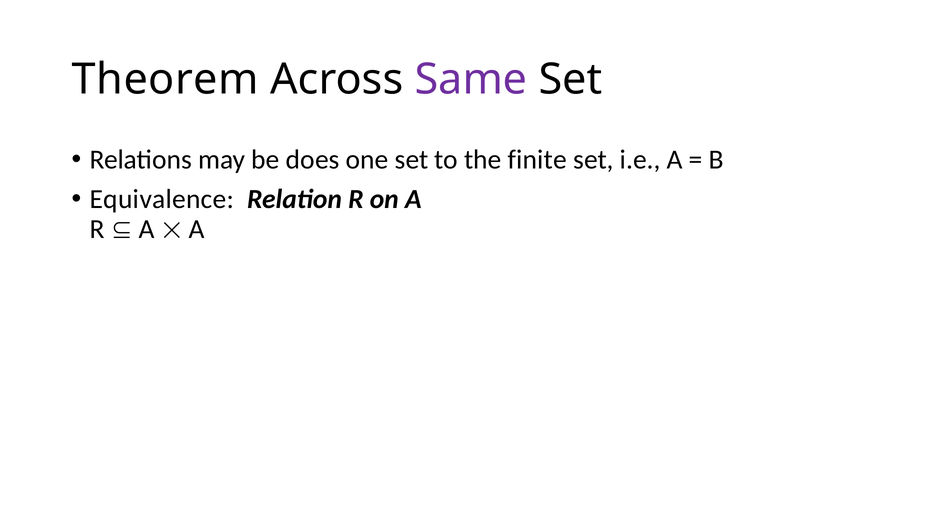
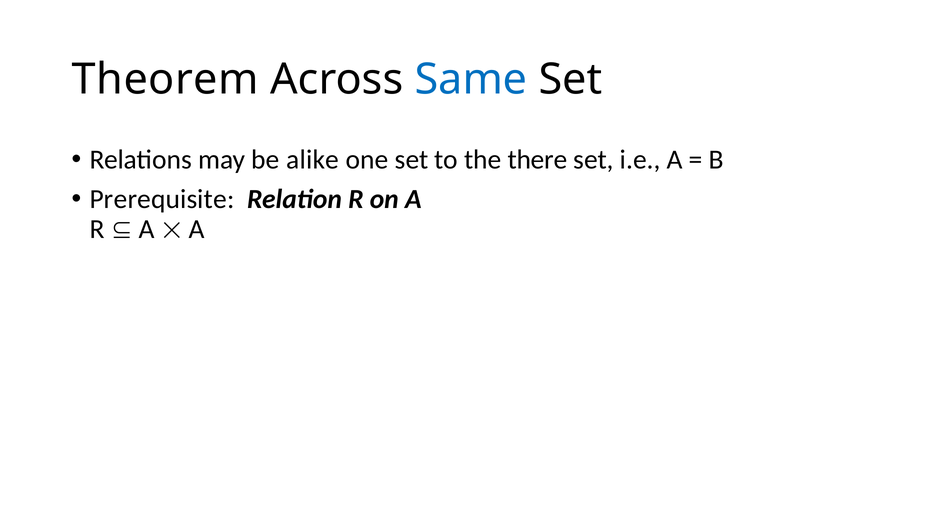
Same colour: purple -> blue
does: does -> alike
finite: finite -> there
Equivalence: Equivalence -> Prerequisite
